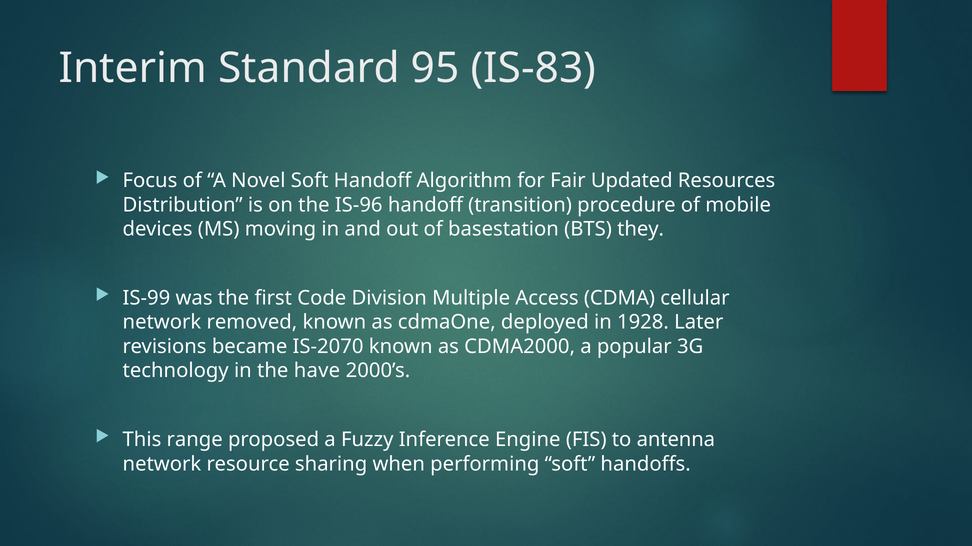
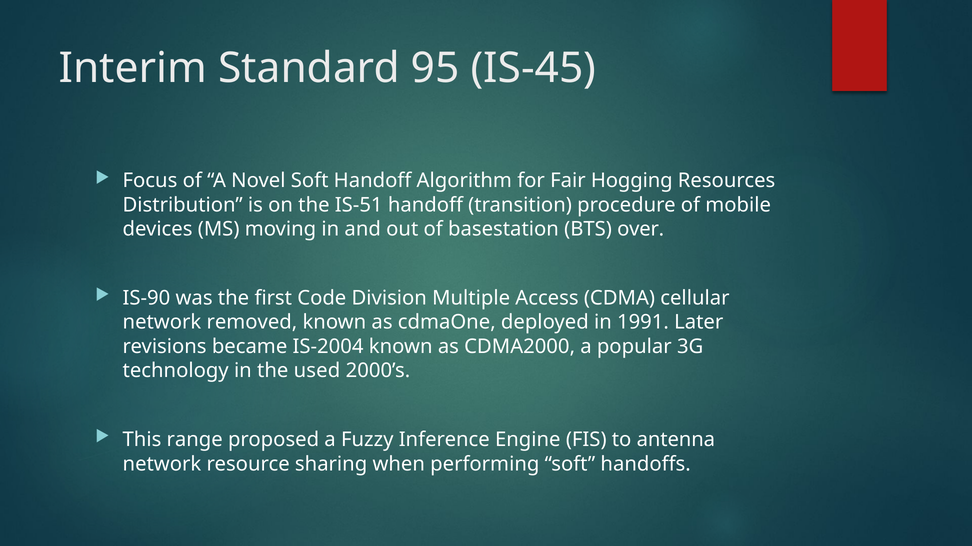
IS-83: IS-83 -> IS-45
Updated: Updated -> Hogging
IS-96: IS-96 -> IS-51
they: they -> over
IS-99: IS-99 -> IS-90
1928: 1928 -> 1991
IS-2070: IS-2070 -> IS-2004
have: have -> used
